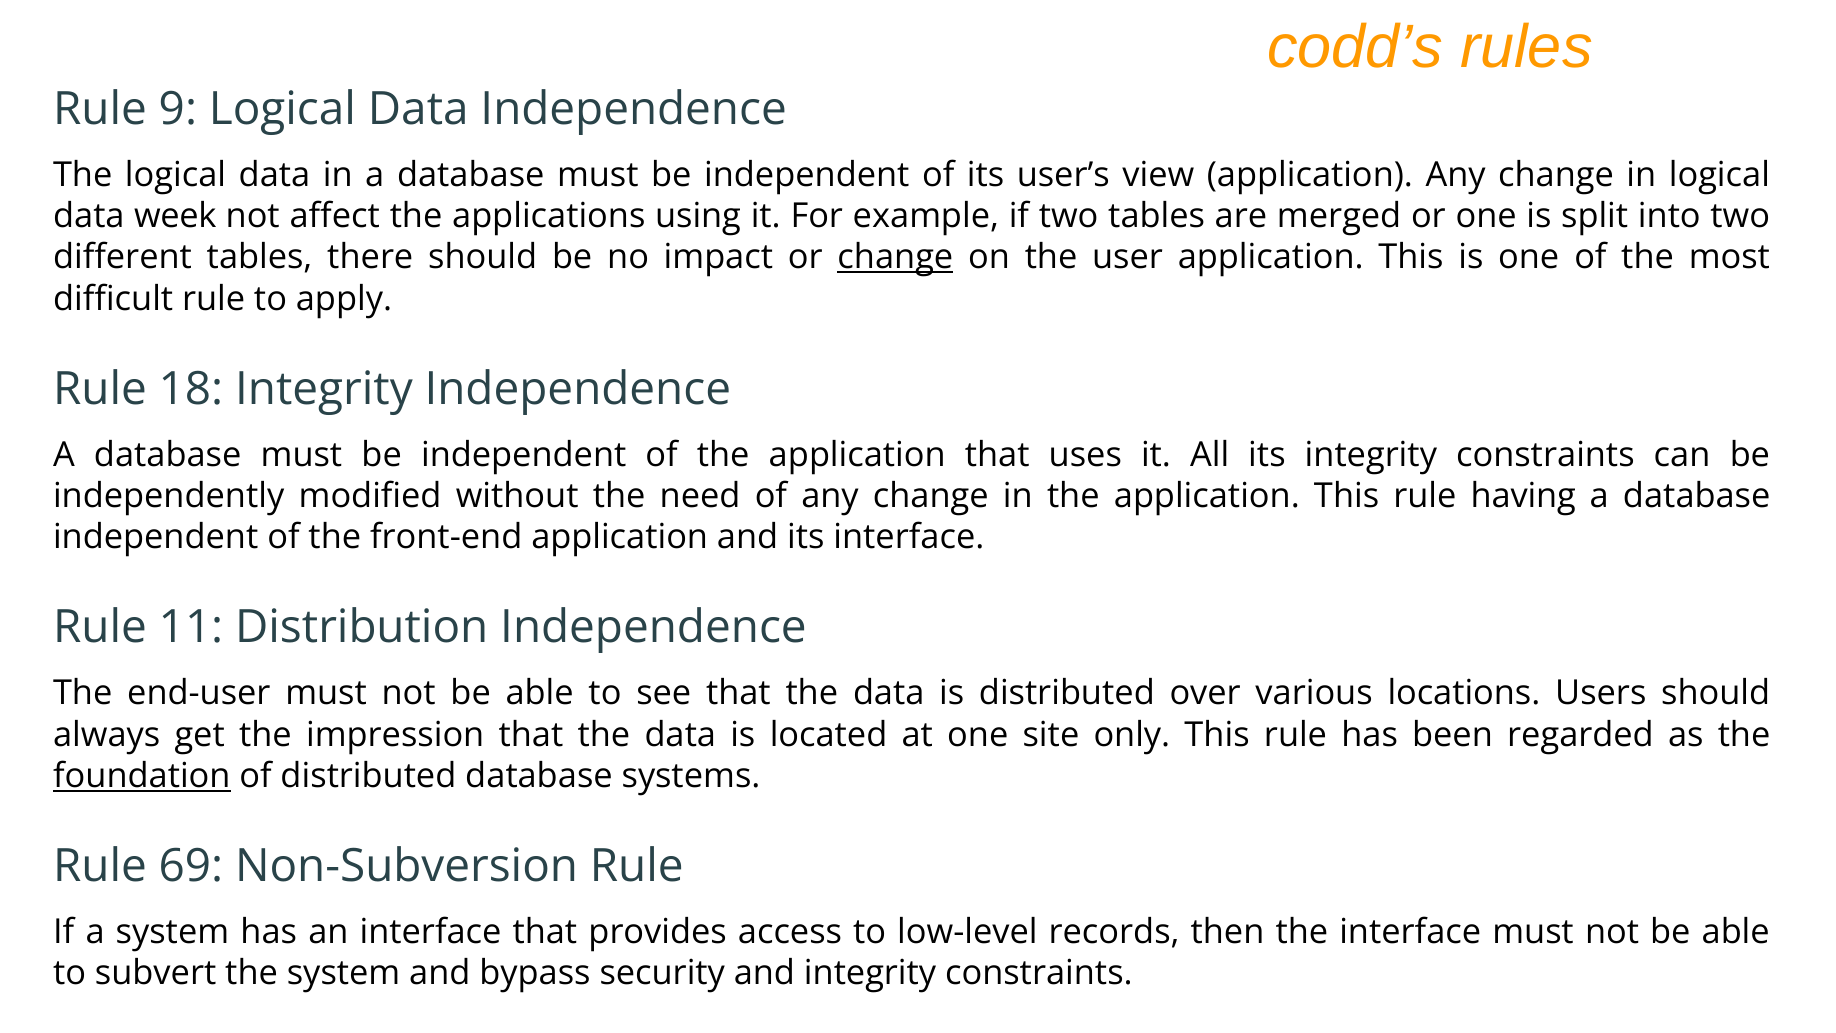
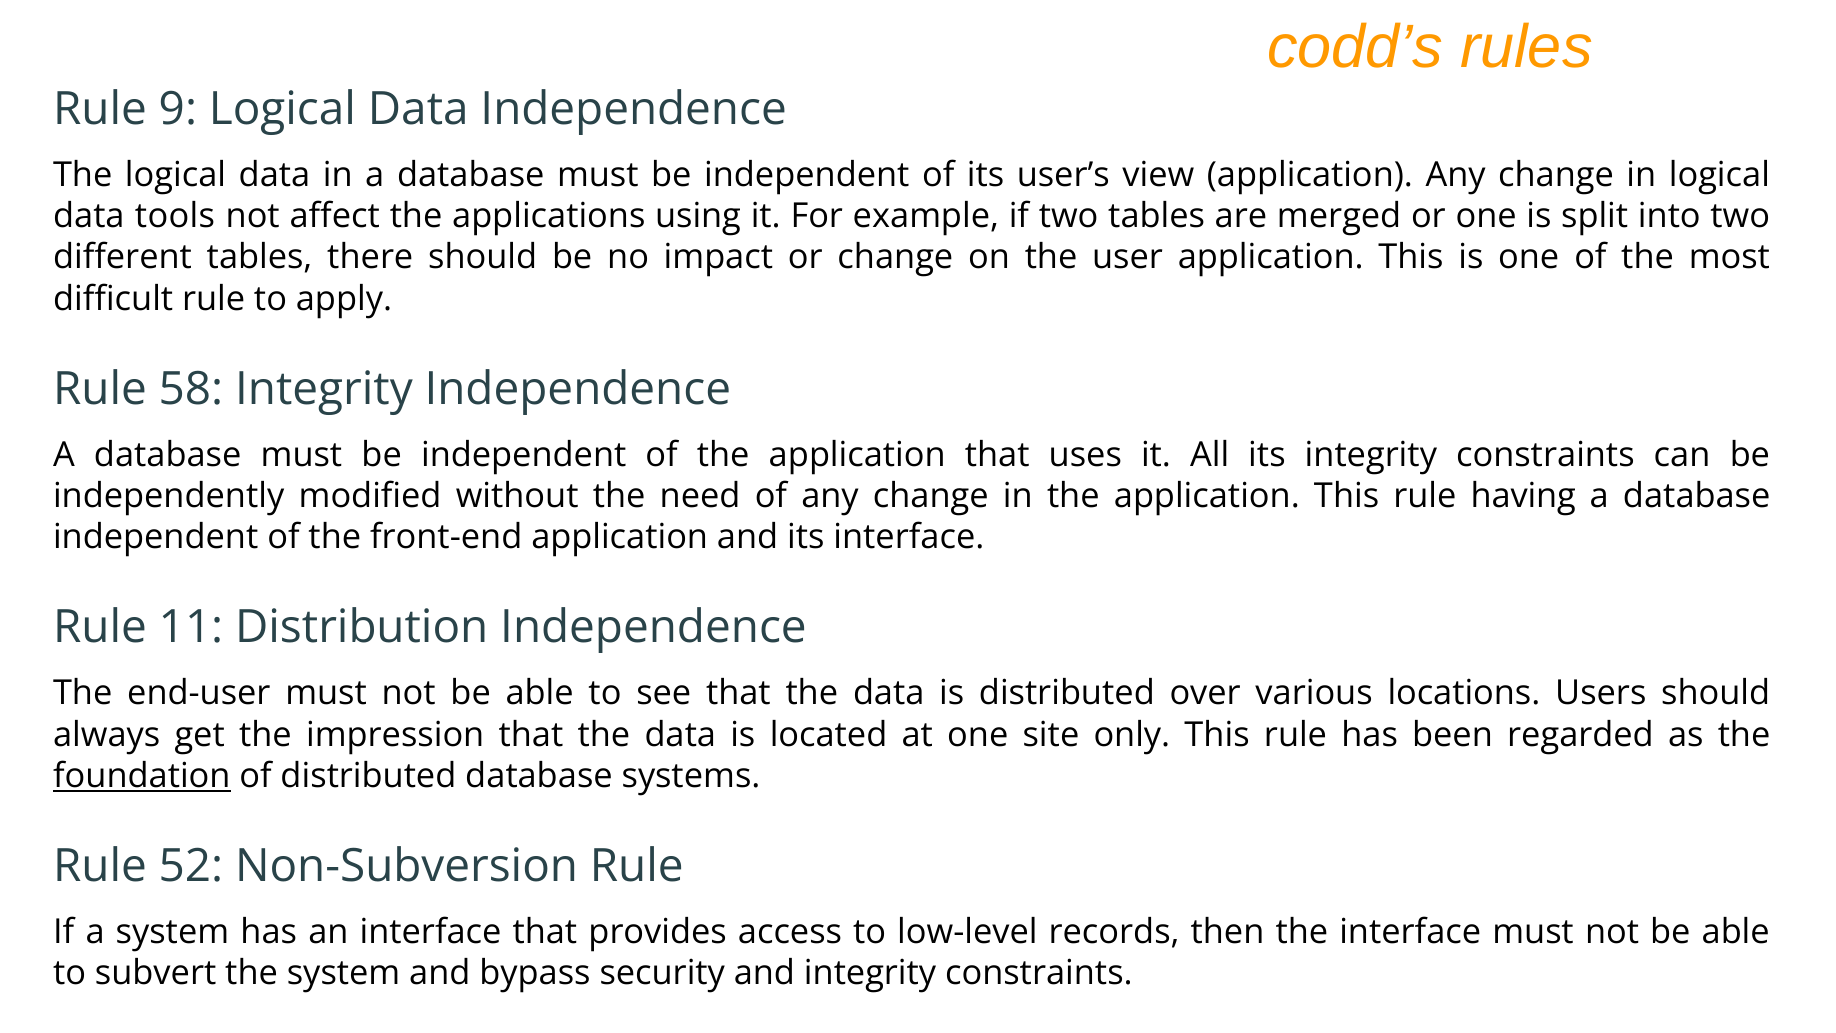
week: week -> tools
change at (895, 257) underline: present -> none
18: 18 -> 58
69: 69 -> 52
